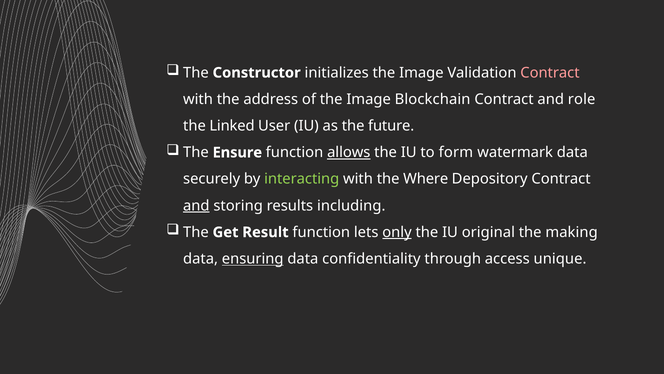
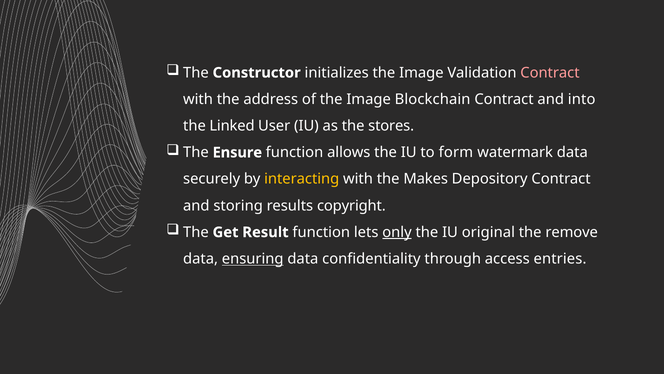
role: role -> into
future: future -> stores
allows underline: present -> none
interacting colour: light green -> yellow
Where: Where -> Makes
and at (196, 205) underline: present -> none
including: including -> copyright
making: making -> remove
unique: unique -> entries
